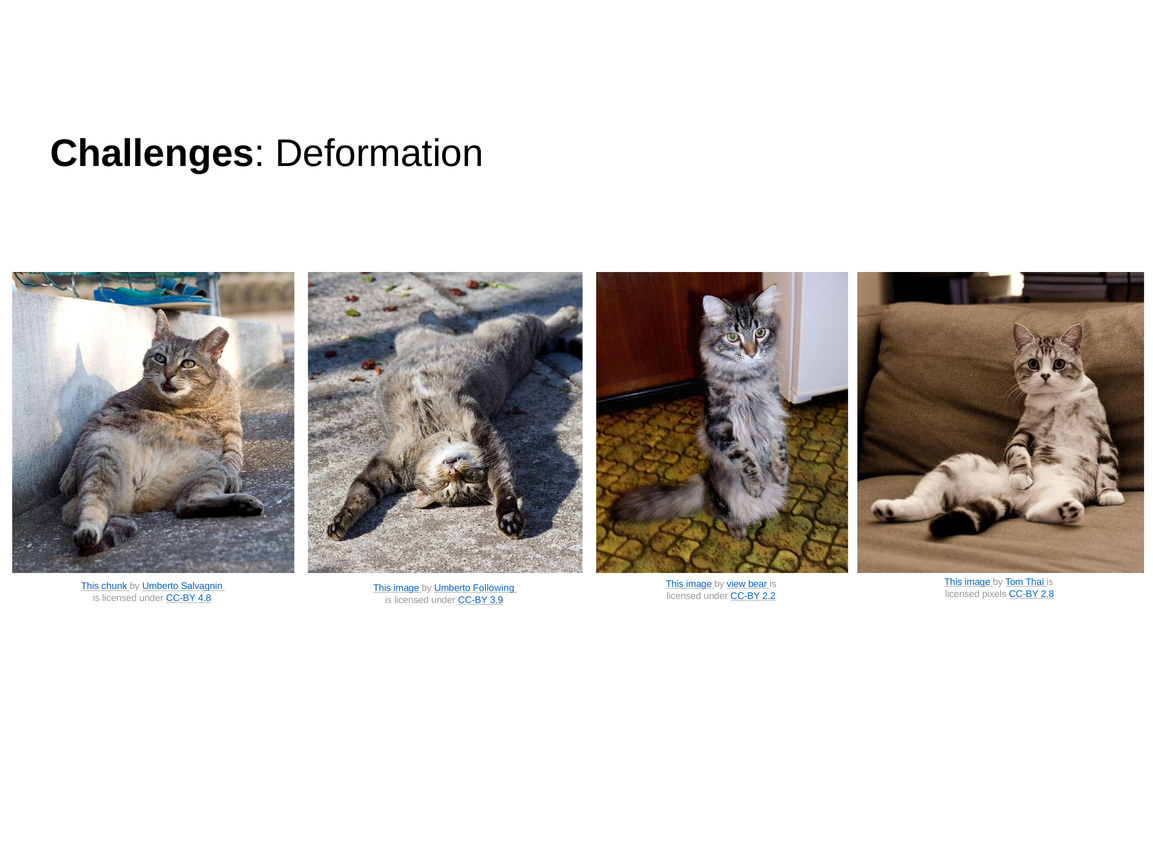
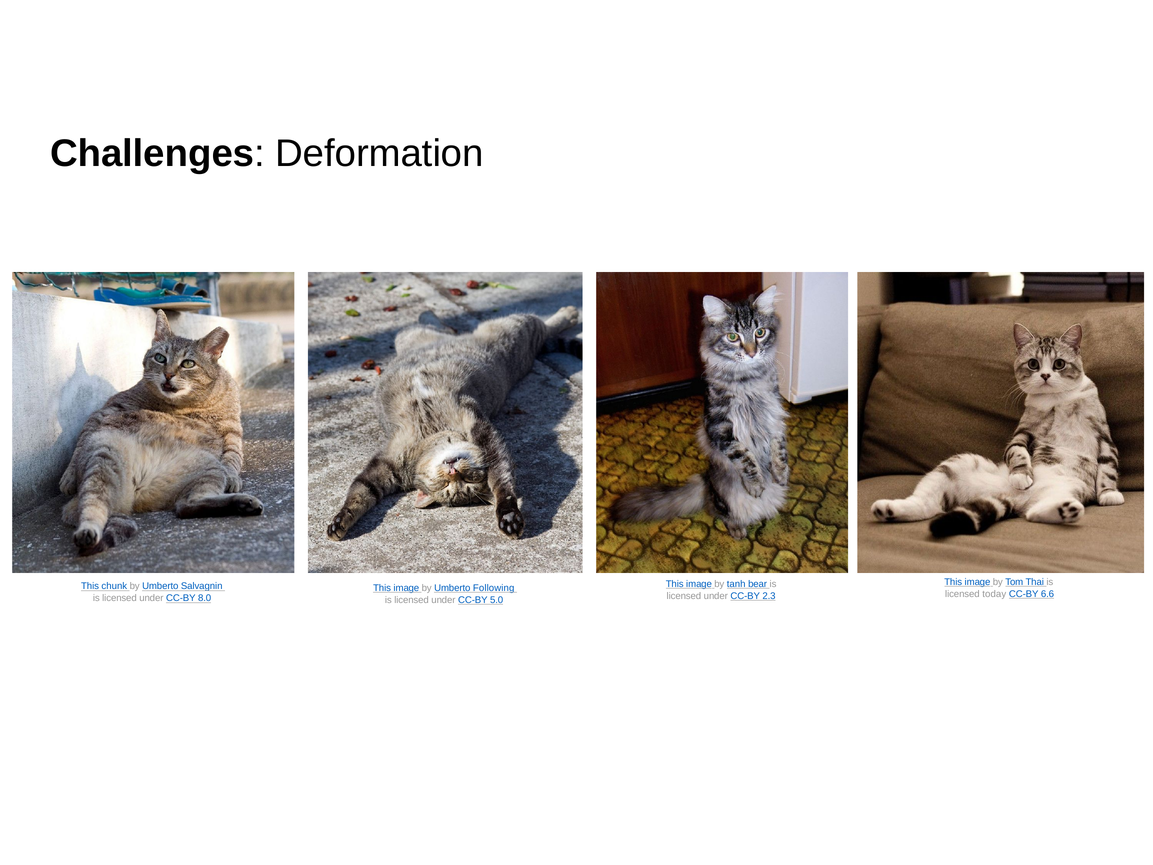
view: view -> tanh
pixels: pixels -> today
2.8: 2.8 -> 6.6
2.2: 2.2 -> 2.3
4.8: 4.8 -> 8.0
3.9: 3.9 -> 5.0
